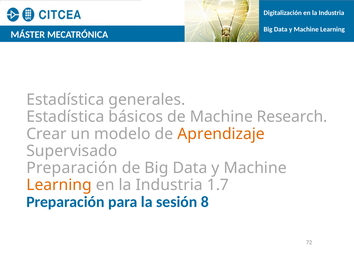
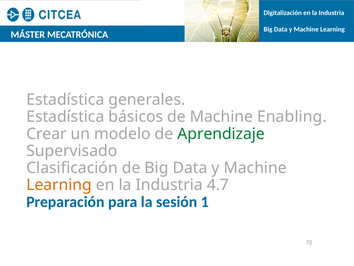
Research: Research -> Enabling
Aprendizaje colour: orange -> green
Preparación at (72, 168): Preparación -> Clasificación
1.7: 1.7 -> 4.7
8: 8 -> 1
